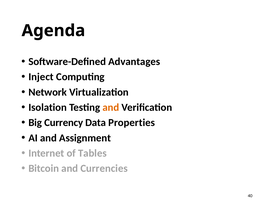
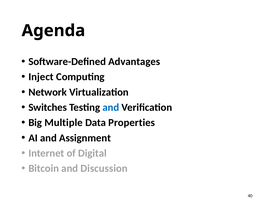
Isolation: Isolation -> Switches
and at (111, 108) colour: orange -> blue
Currency: Currency -> Multiple
Tables: Tables -> Digital
Currencies: Currencies -> Discussion
